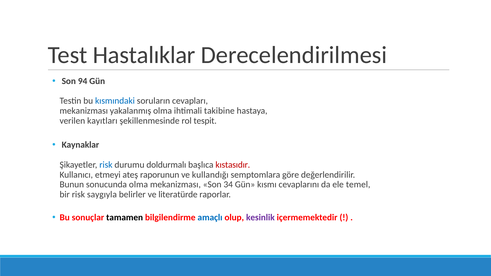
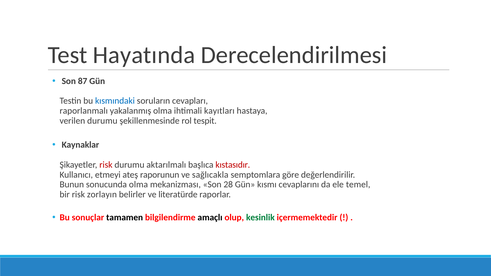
Hastalıklar: Hastalıklar -> Hayatında
94: 94 -> 87
mekanizması at (84, 111): mekanizması -> raporlanmalı
takibine: takibine -> kayıtları
verilen kayıtları: kayıtları -> durumu
risk at (106, 165) colour: blue -> red
doldurmalı: doldurmalı -> aktarılmalı
kullandığı: kullandığı -> sağlıcakla
34: 34 -> 28
saygıyla: saygıyla -> zorlayın
amaçlı colour: blue -> black
kesinlik colour: purple -> green
